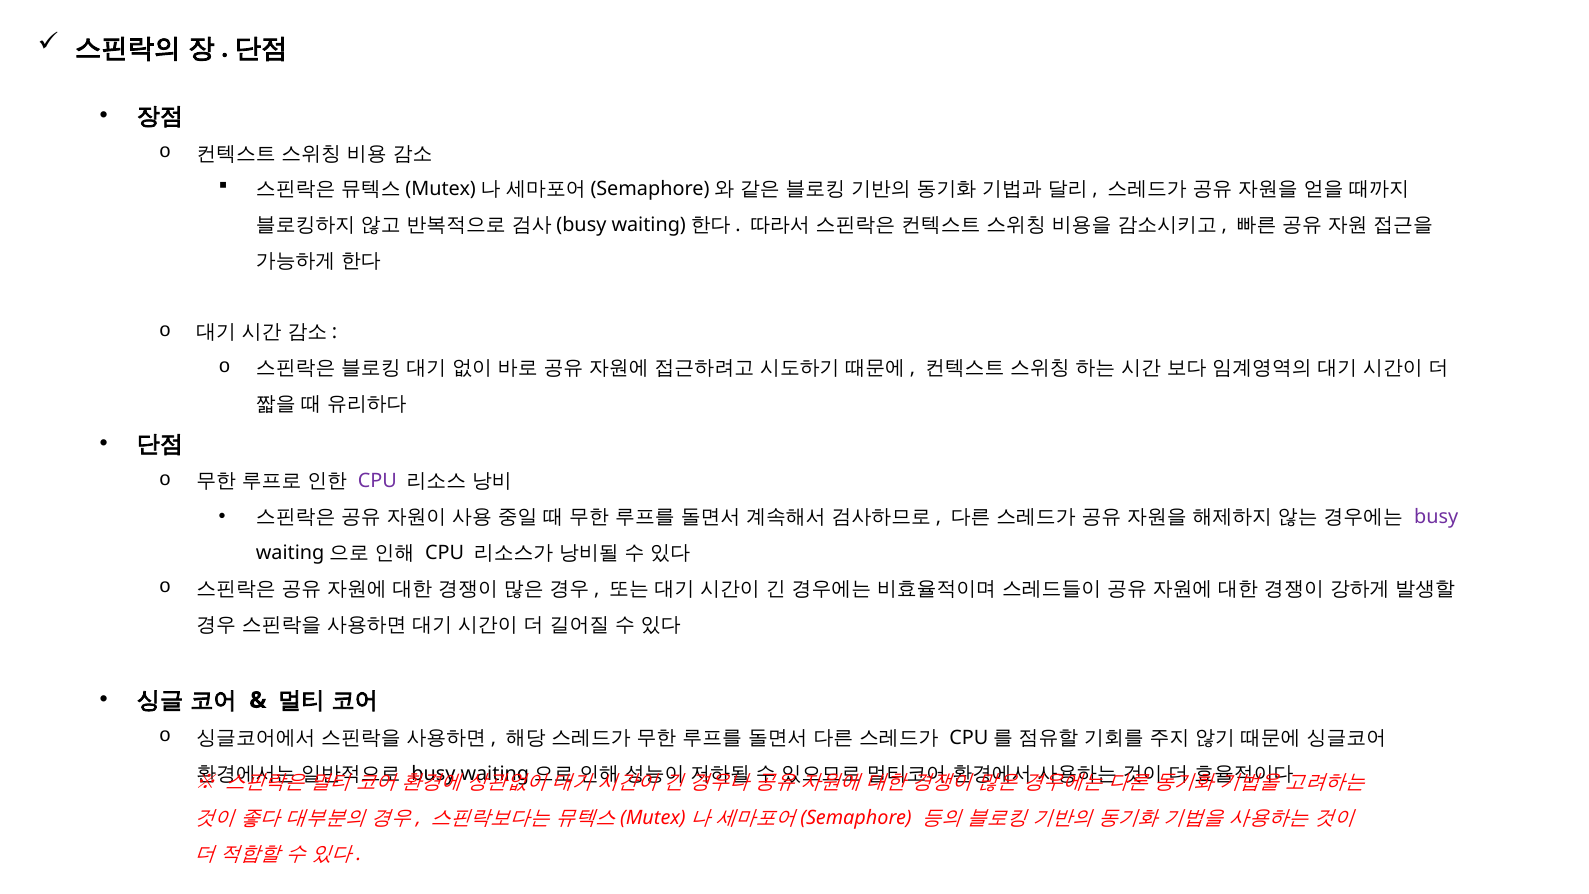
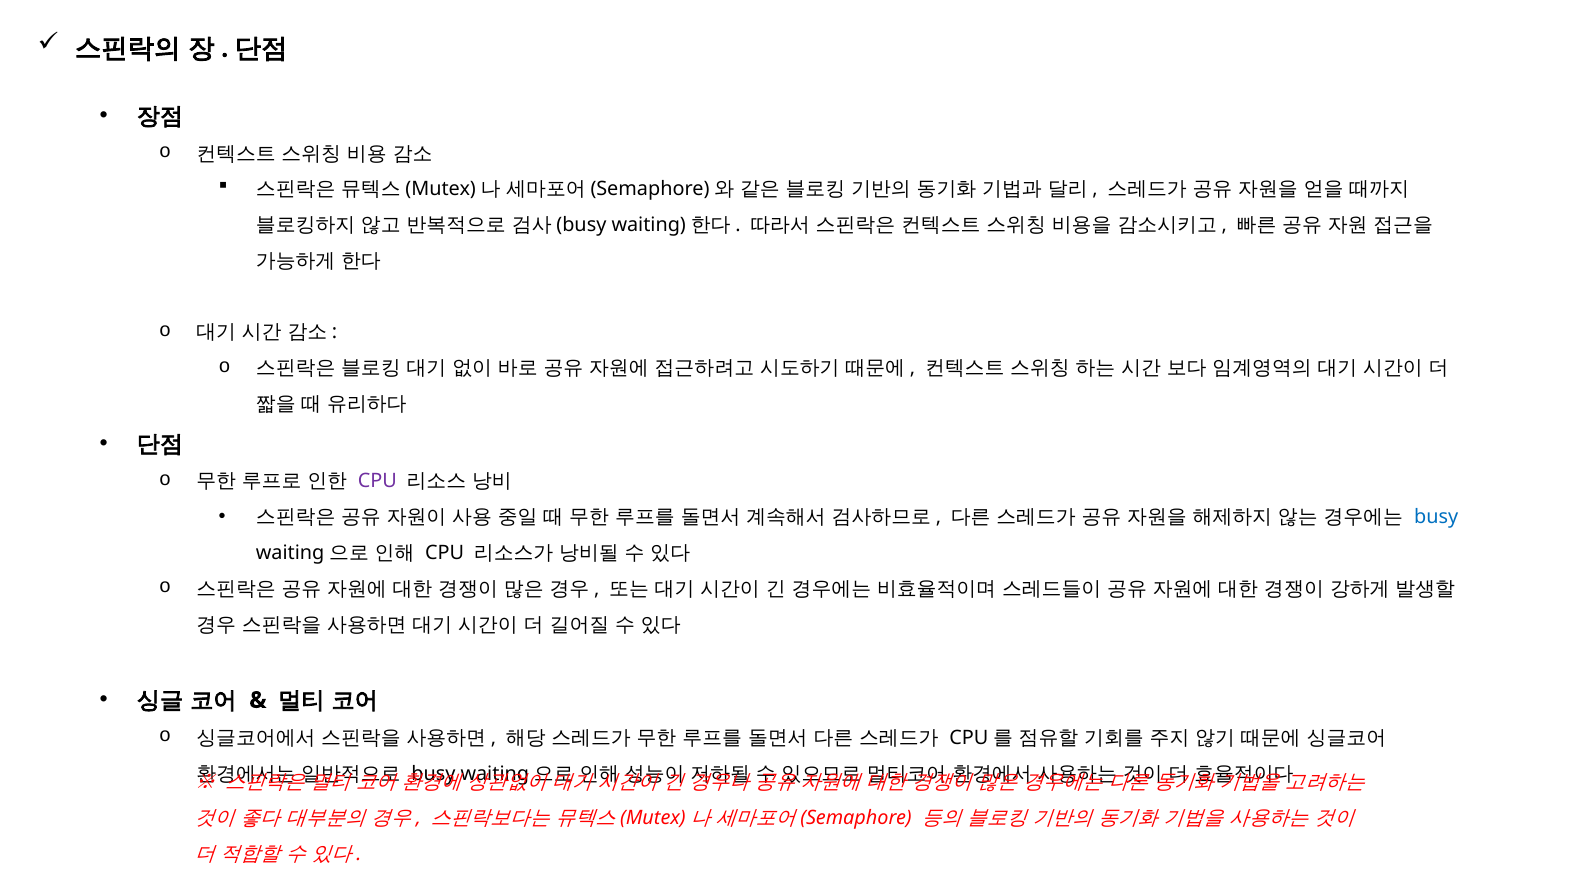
busy at (1436, 517) colour: purple -> blue
